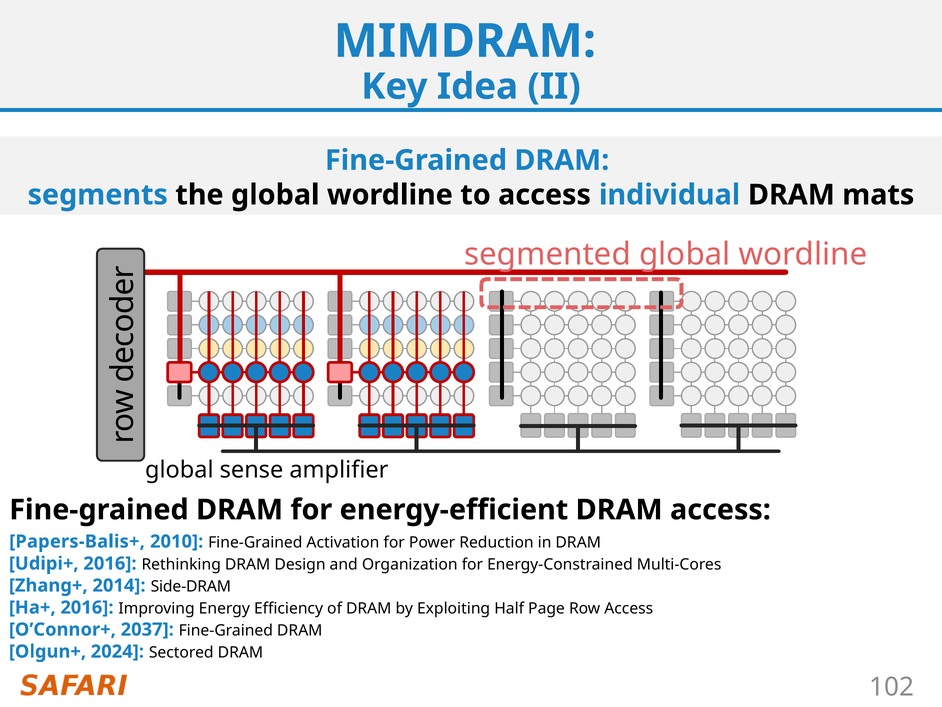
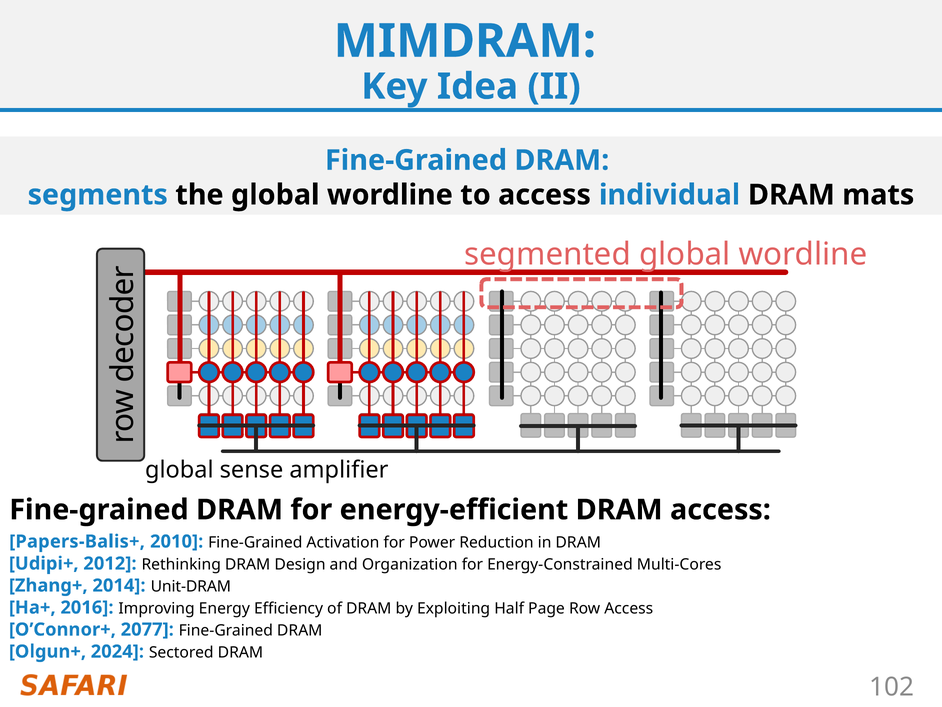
Udipi+ 2016: 2016 -> 2012
Side-DRAM: Side-DRAM -> Unit-DRAM
2037: 2037 -> 2077
